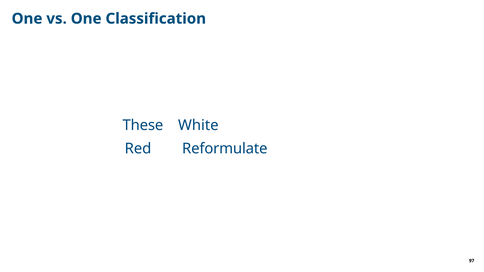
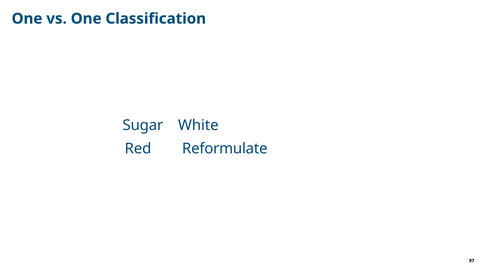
These: These -> Sugar
